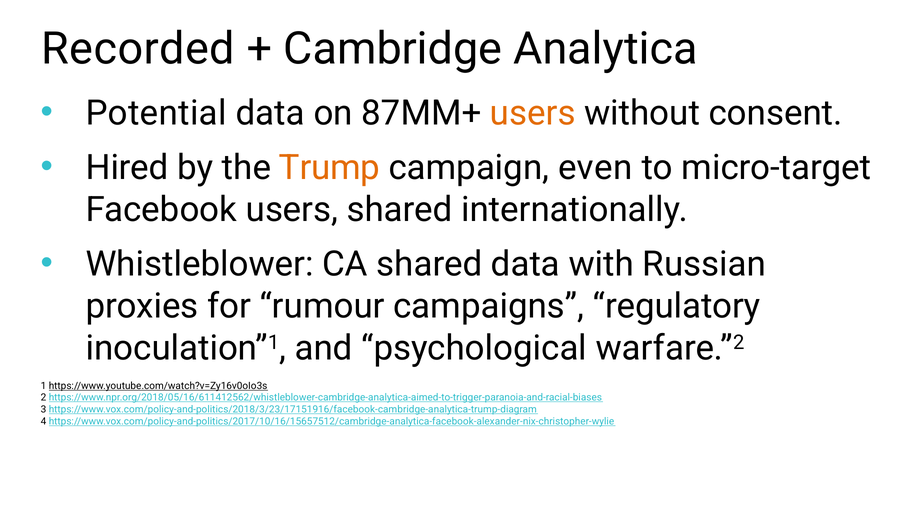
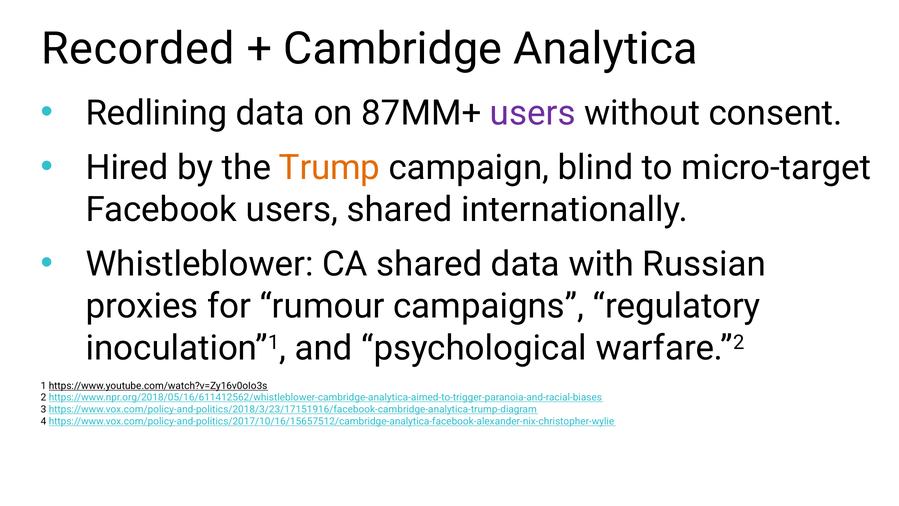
Potential: Potential -> Redlining
users at (533, 113) colour: orange -> purple
even: even -> blind
